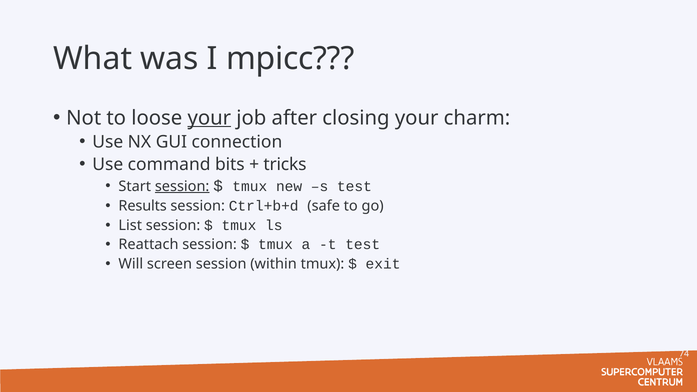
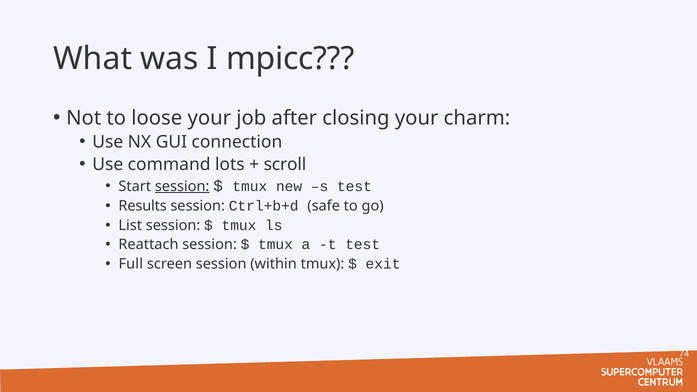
your at (209, 118) underline: present -> none
bits: bits -> lots
tricks: tricks -> scroll
Will: Will -> Full
